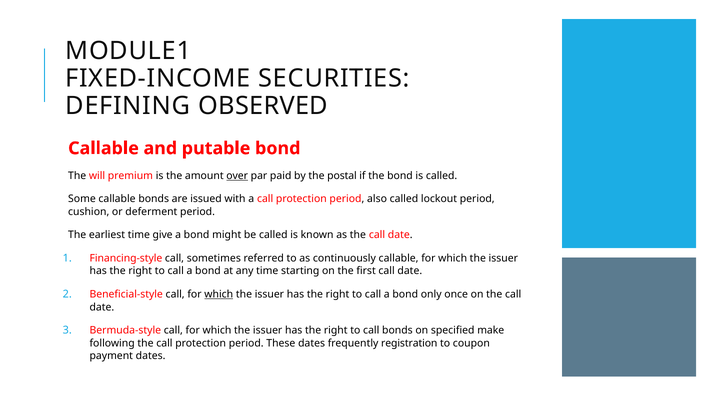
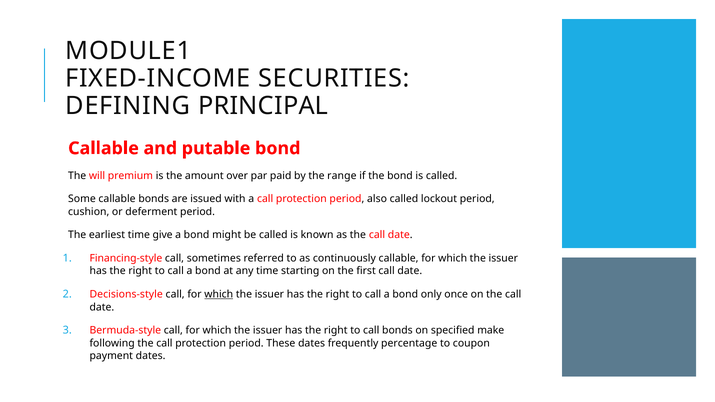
OBSERVED: OBSERVED -> PRINCIPAL
over underline: present -> none
postal: postal -> range
Beneficial-style: Beneficial-style -> Decisions-style
registration: registration -> percentage
